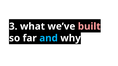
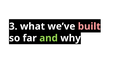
and colour: light blue -> light green
